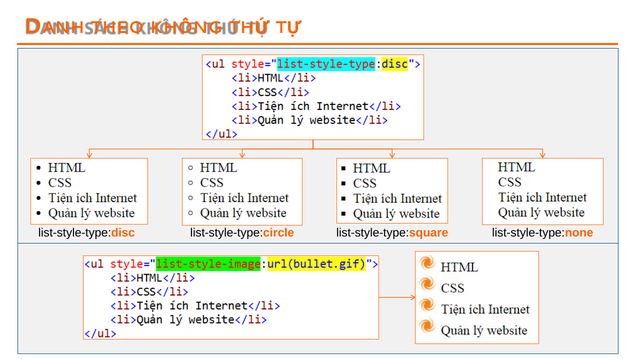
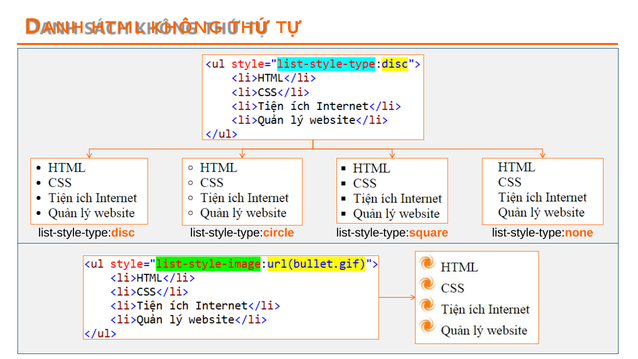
THEO: THEO -> HTML
